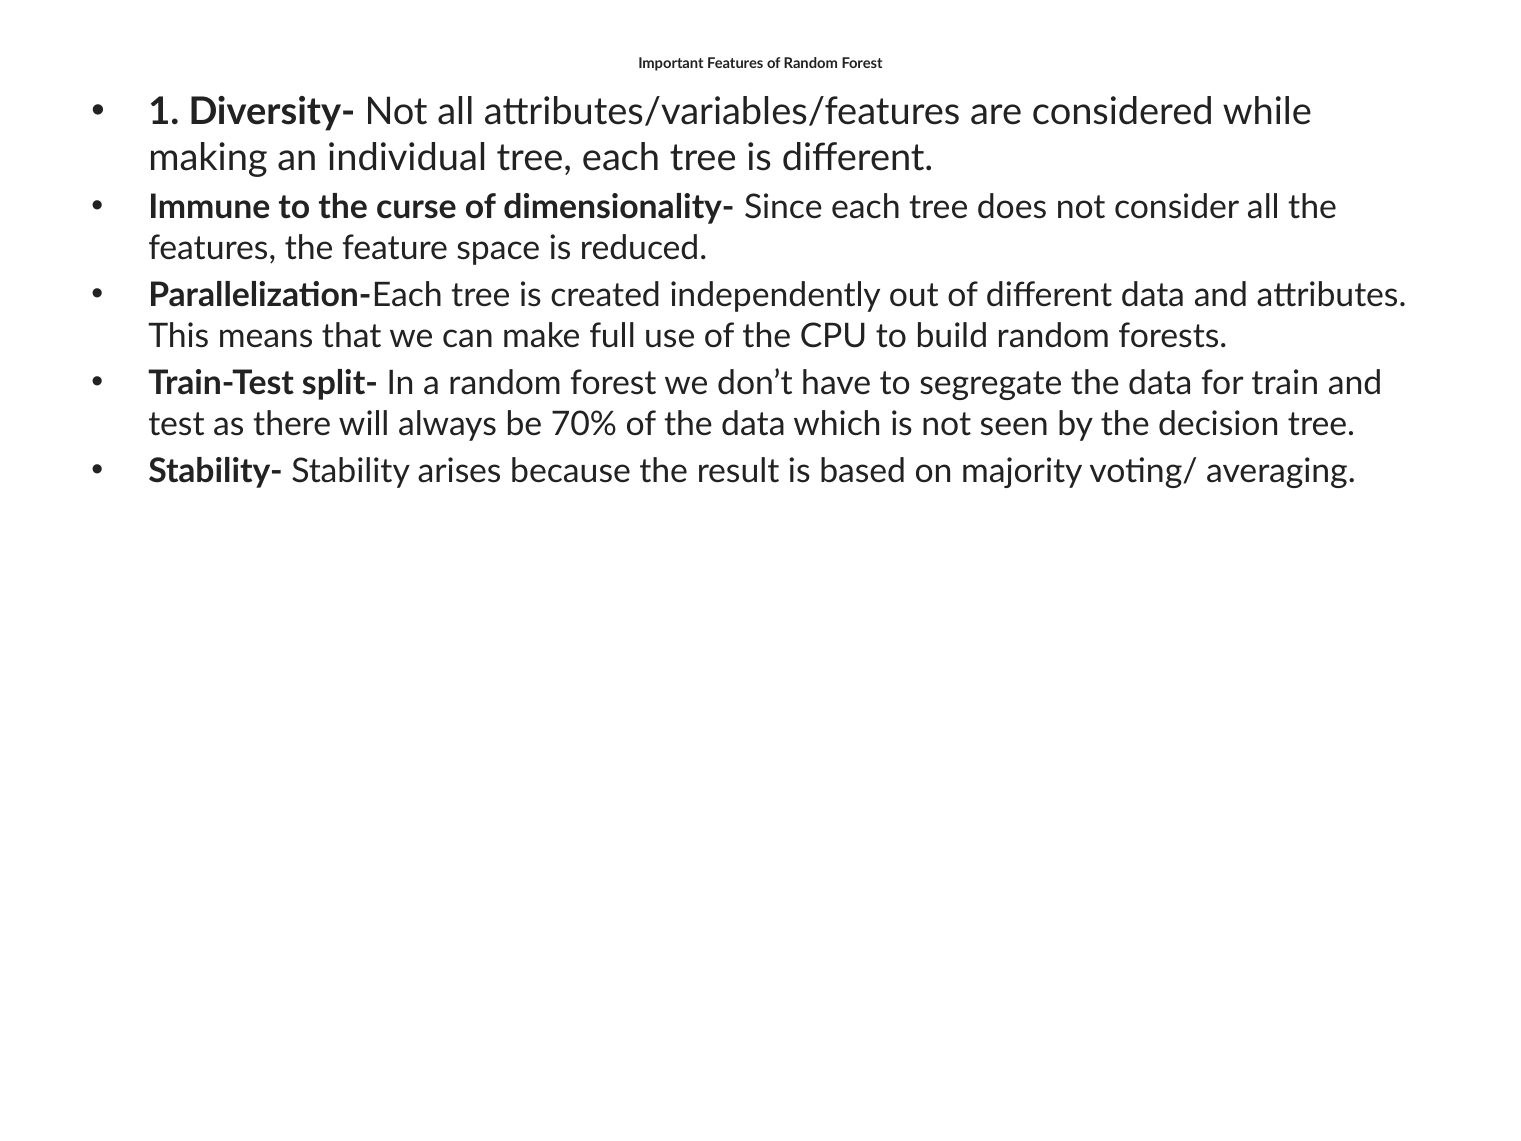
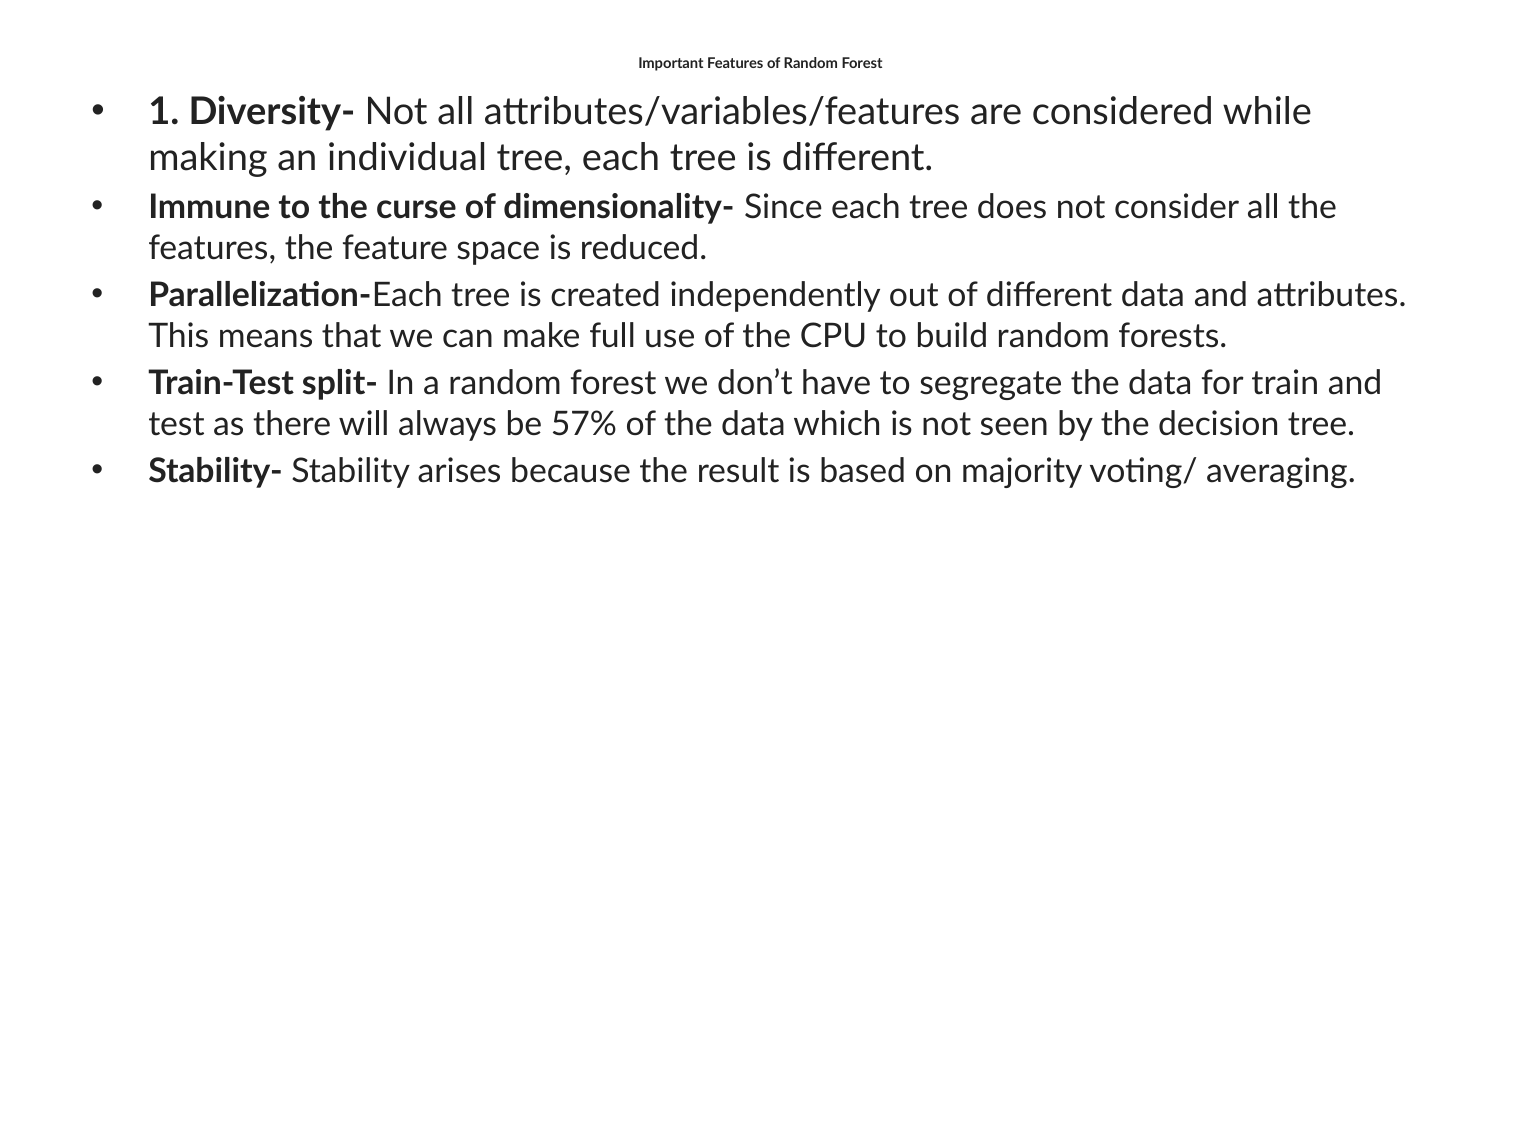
70%: 70% -> 57%
